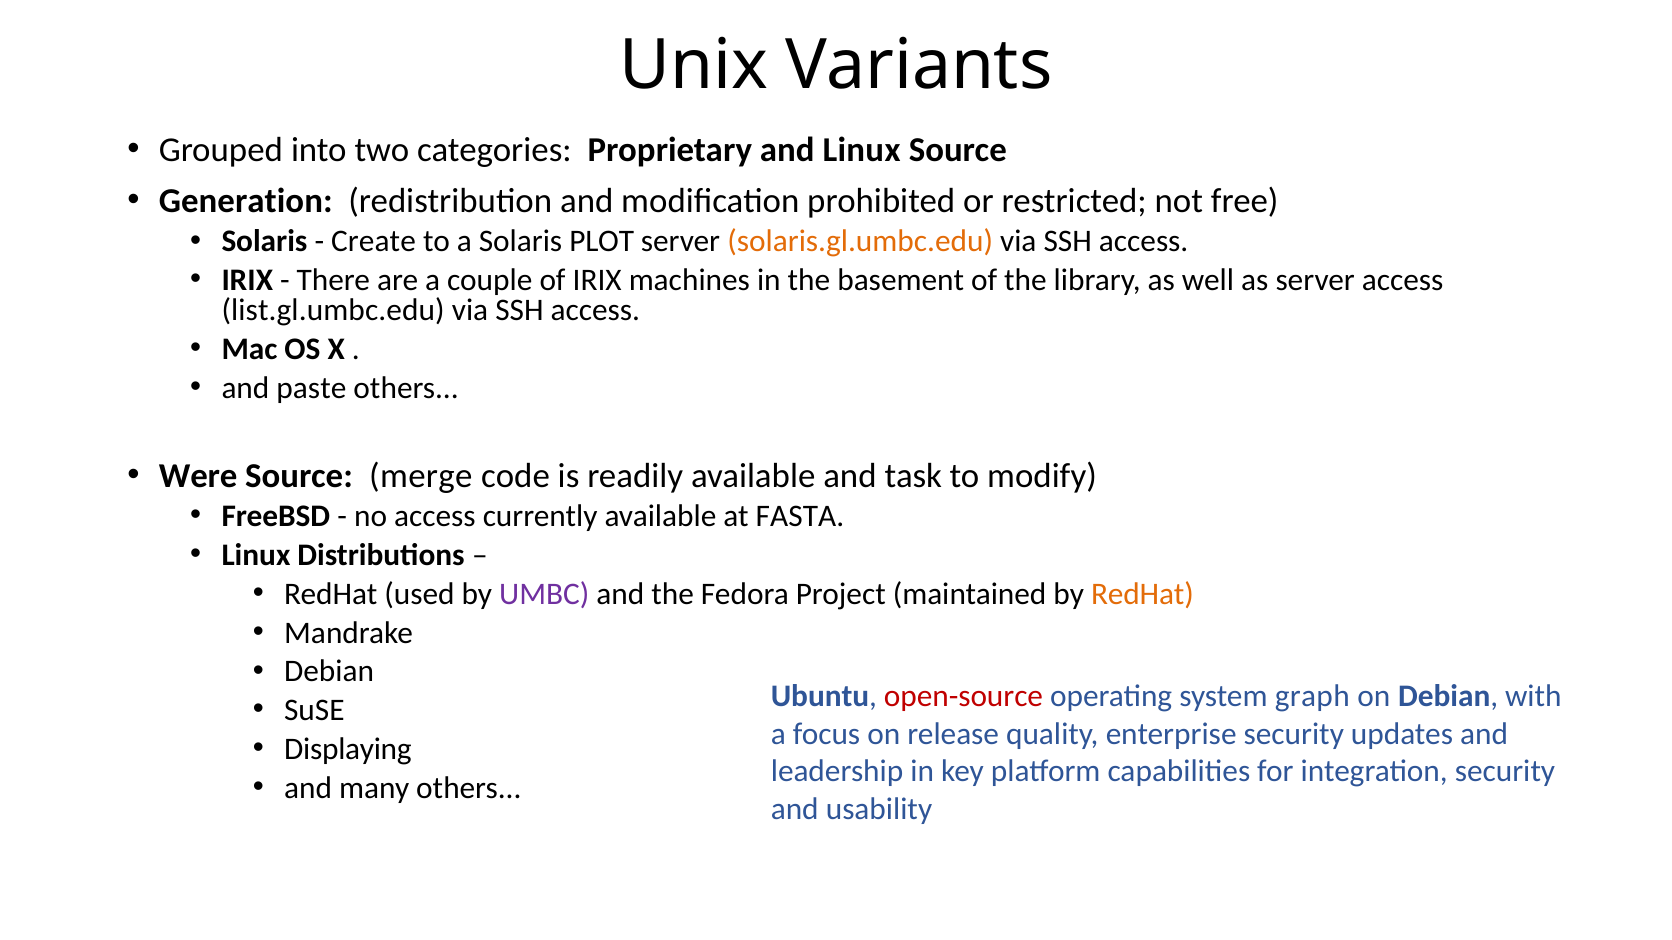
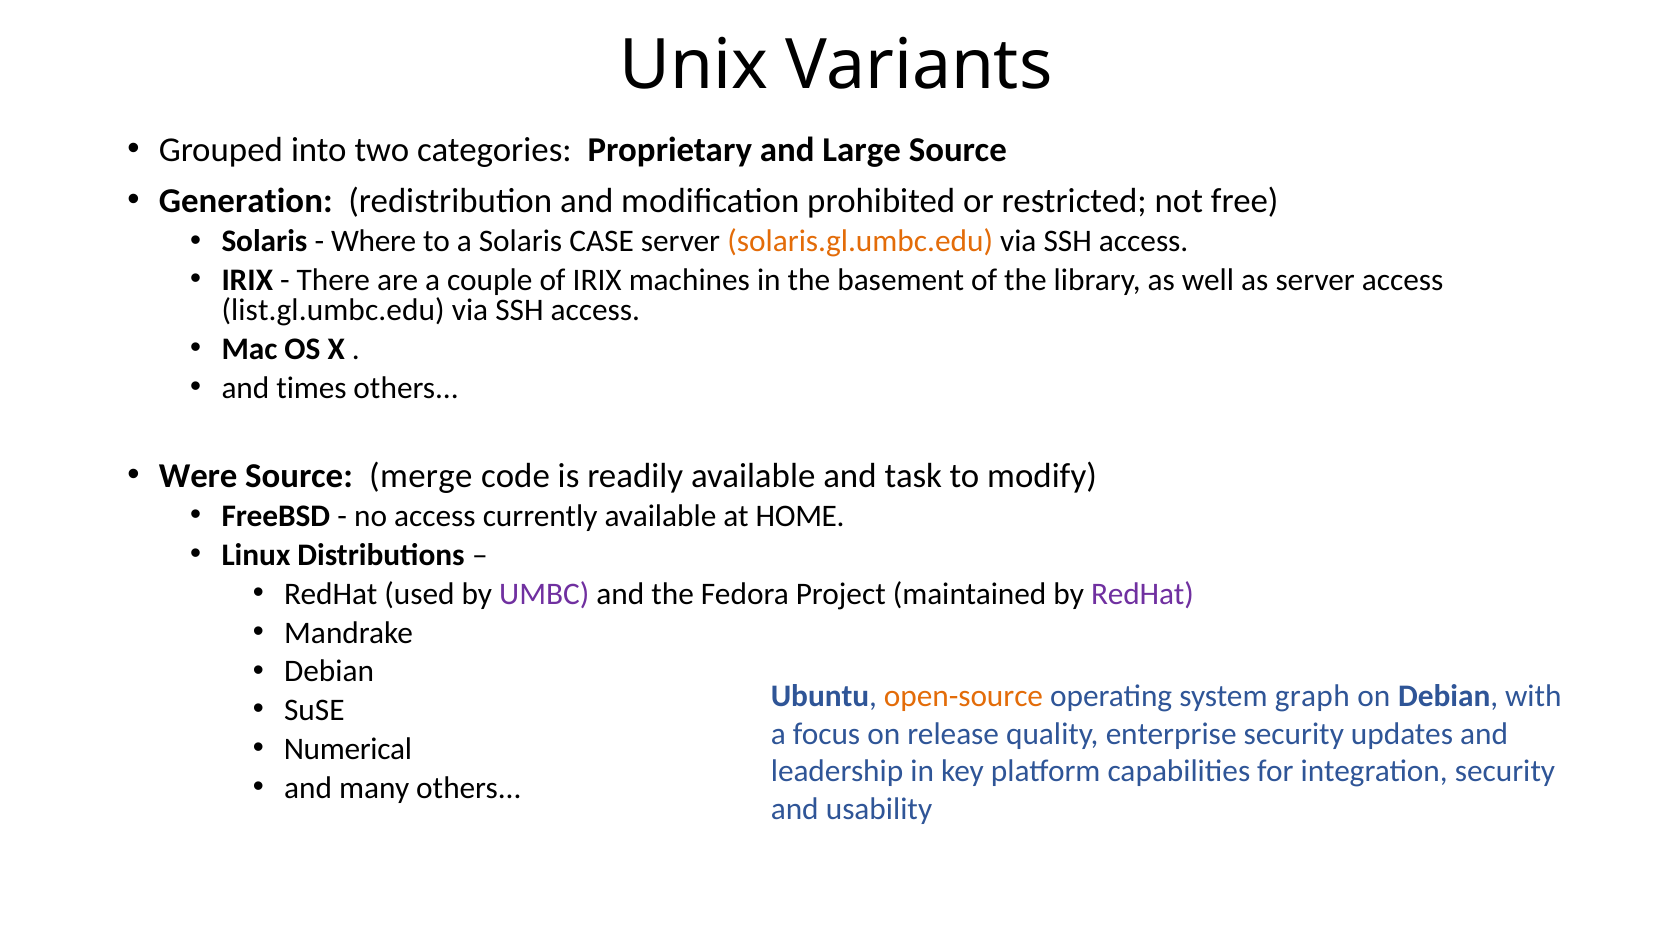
and Linux: Linux -> Large
Create: Create -> Where
PLOT: PLOT -> CASE
paste: paste -> times
FASTA: FASTA -> HOME
RedHat at (1142, 594) colour: orange -> purple
open-source colour: red -> orange
Displaying: Displaying -> Numerical
